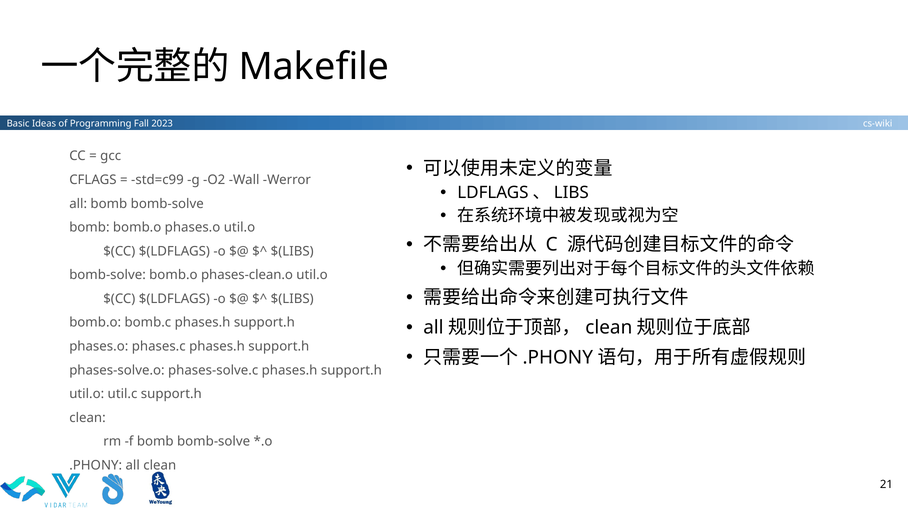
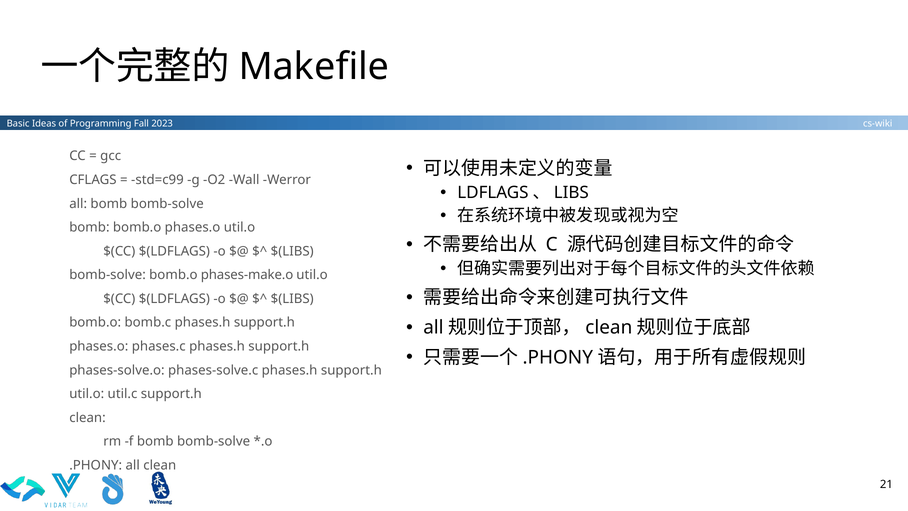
phases-clean.o: phases-clean.o -> phases-make.o
